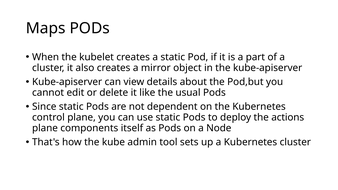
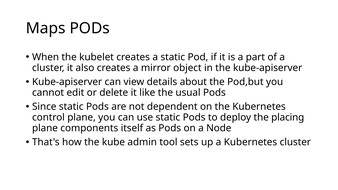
actions: actions -> placing
